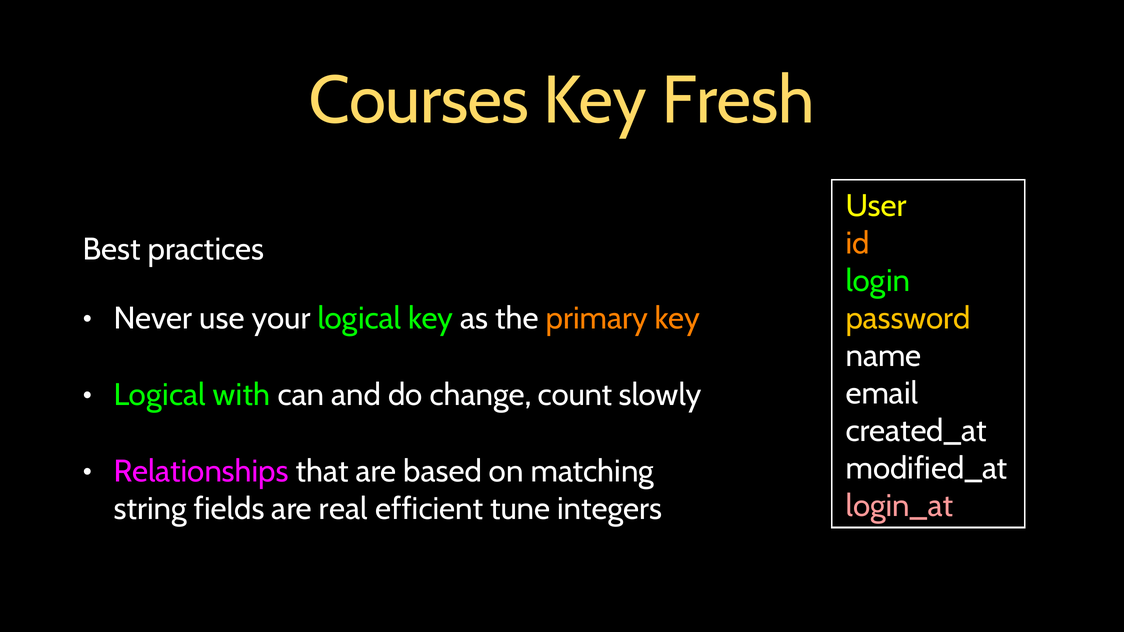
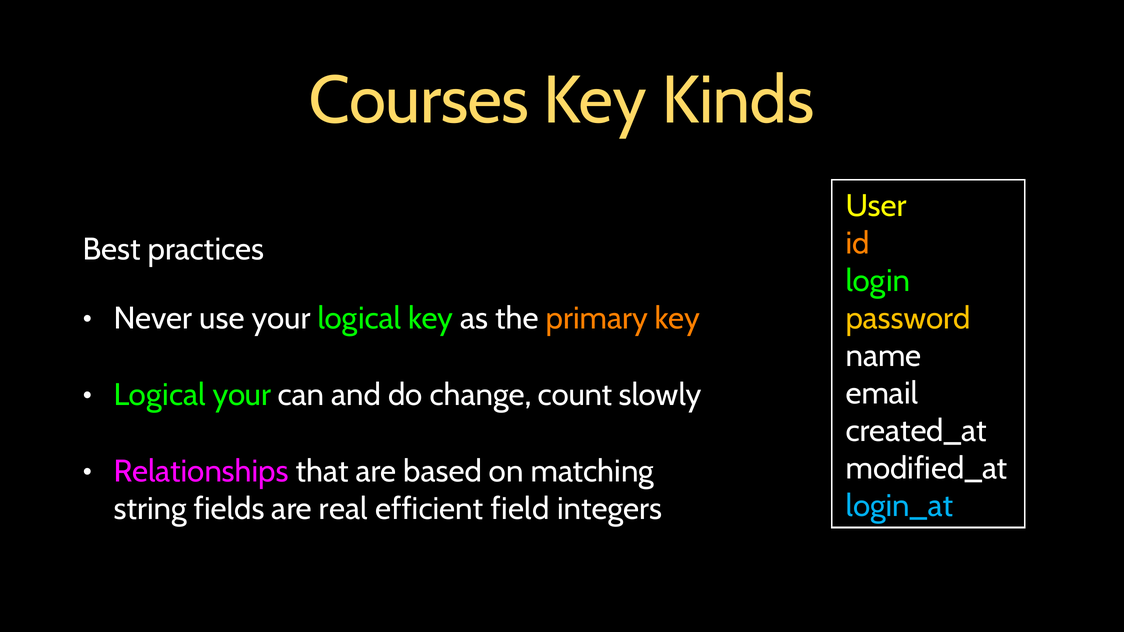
Fresh: Fresh -> Kinds
Logical with: with -> your
login_at colour: pink -> light blue
tune: tune -> field
